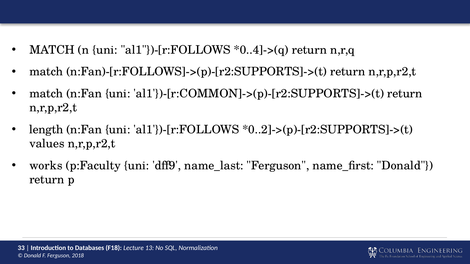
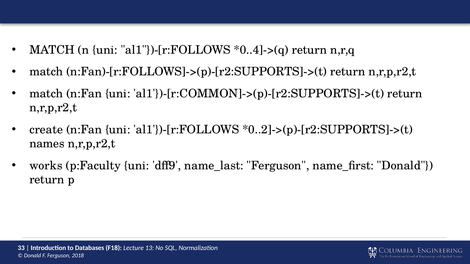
length: length -> create
values: values -> names
